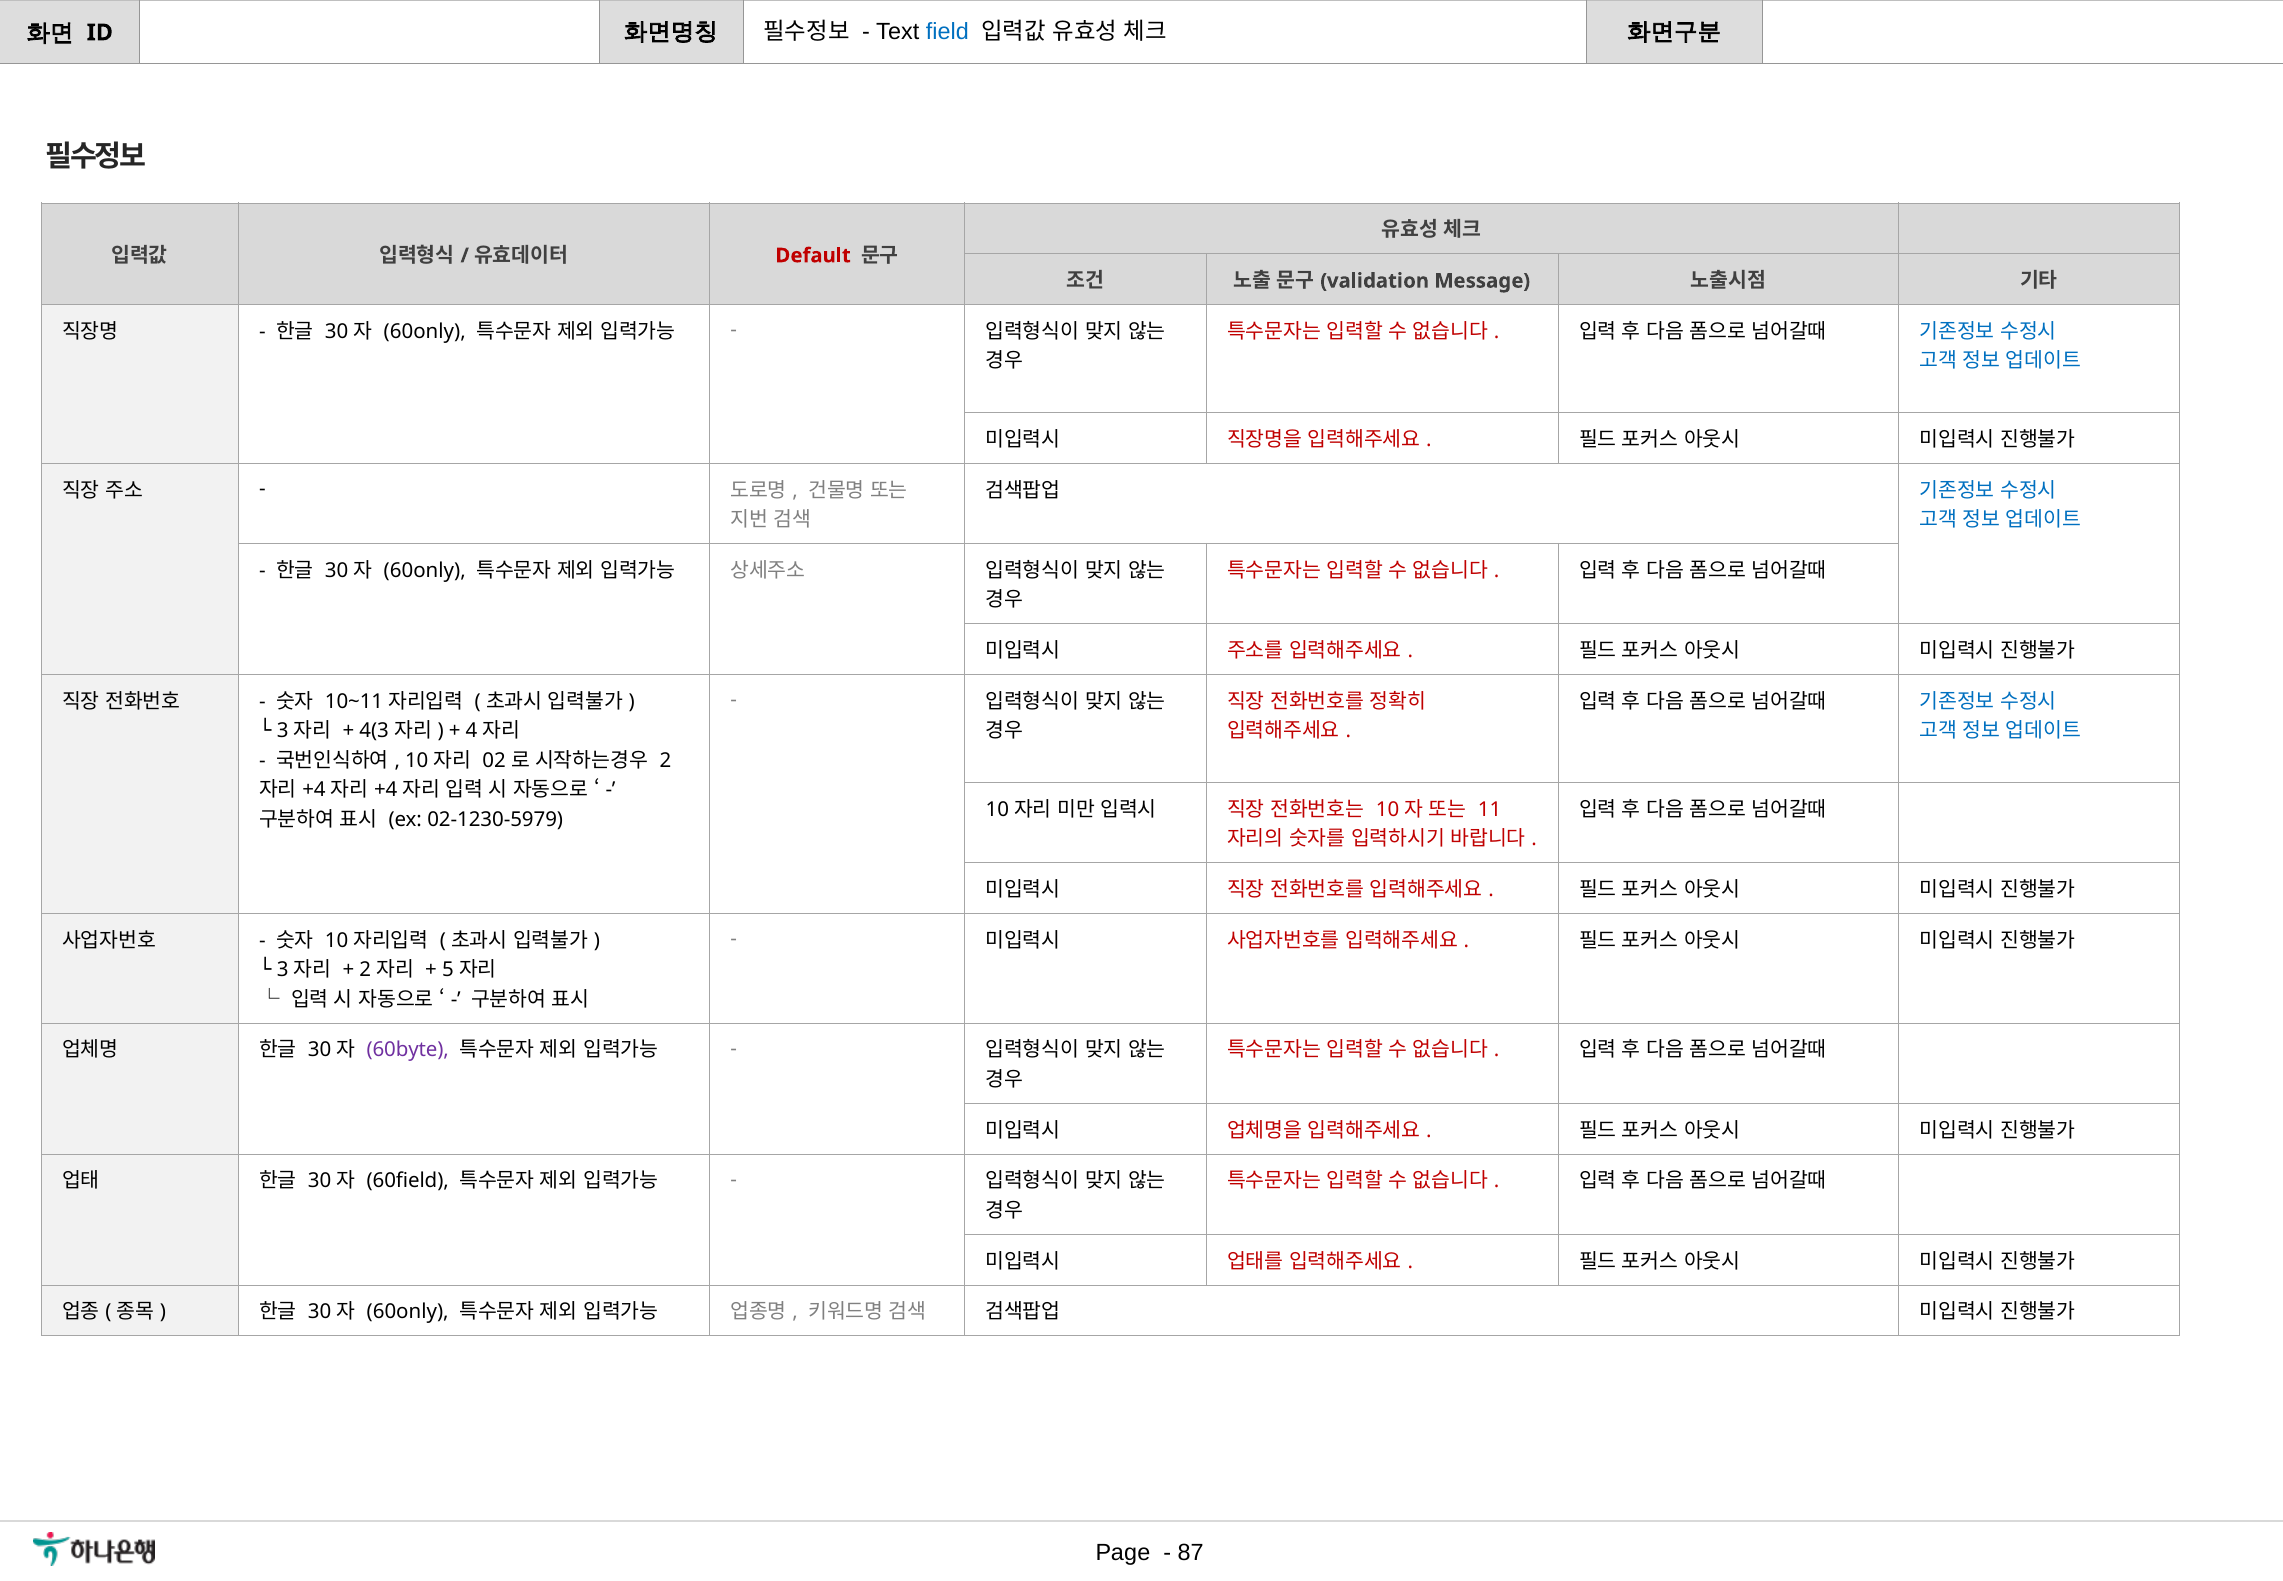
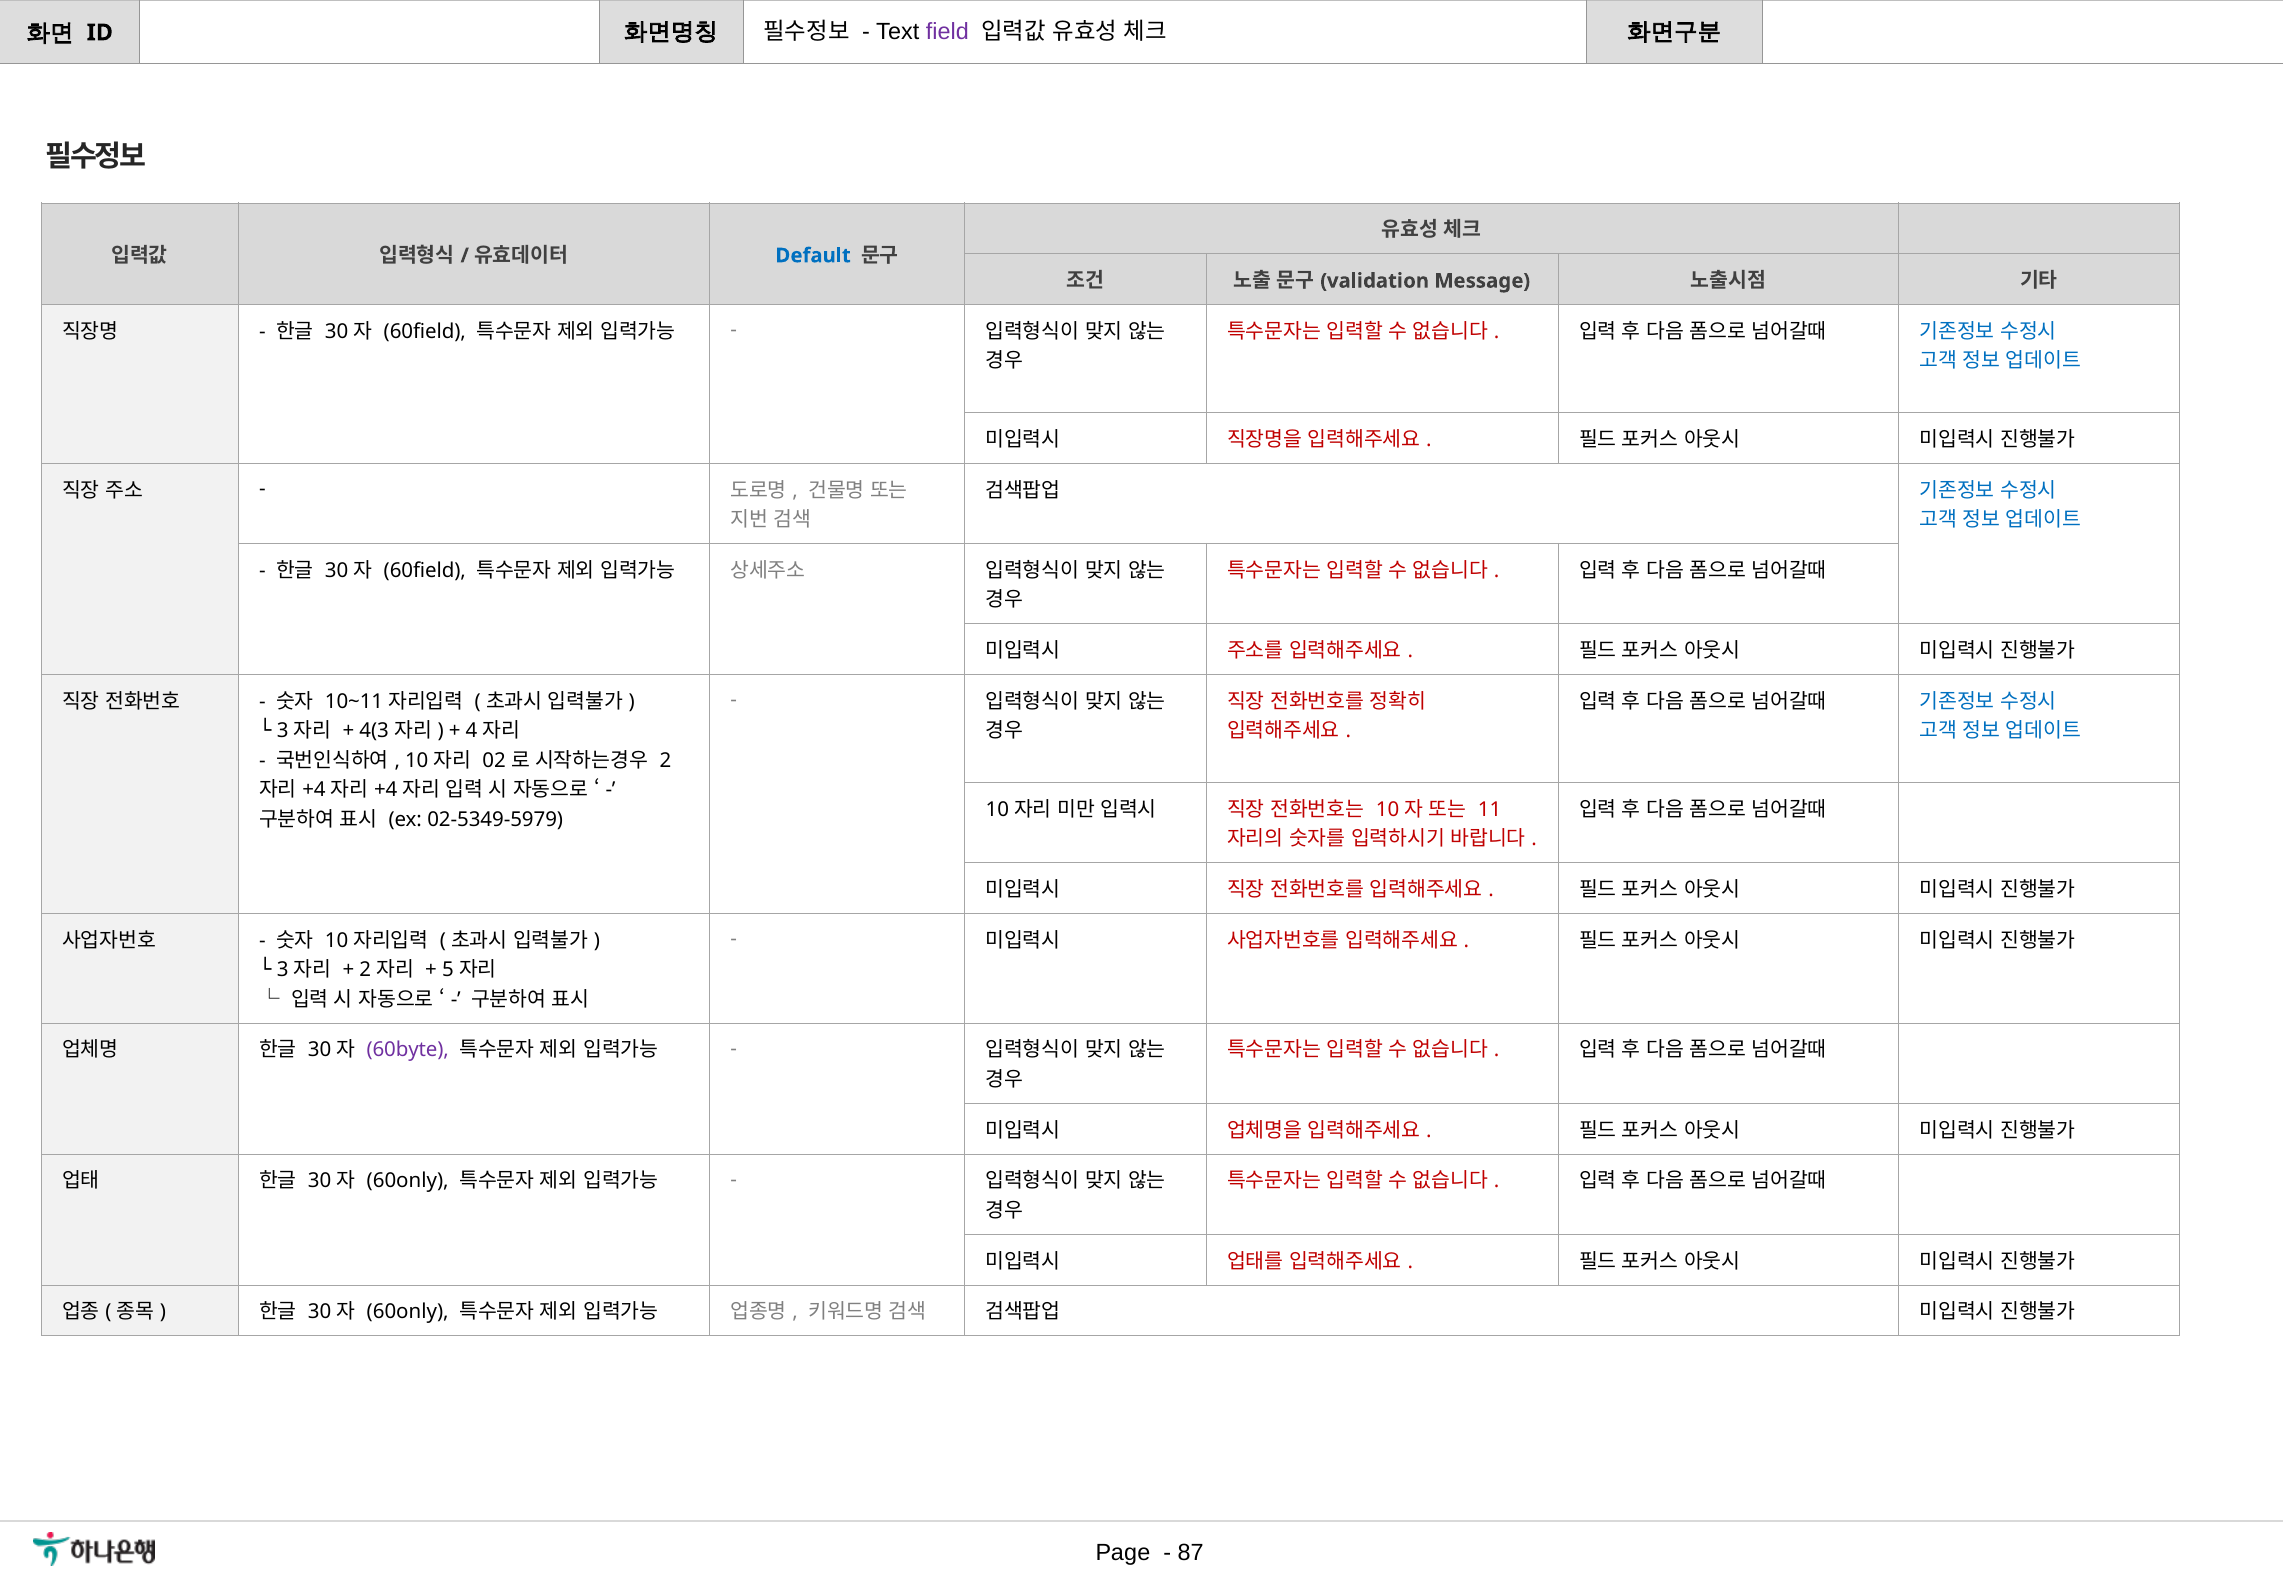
field colour: blue -> purple
Default colour: red -> blue
60only at (425, 331): 60only -> 60field
60only at (425, 570): 60only -> 60field
02-1230-5979: 02-1230-5979 -> 02-5349-5979
60field at (408, 1181): 60field -> 60only
